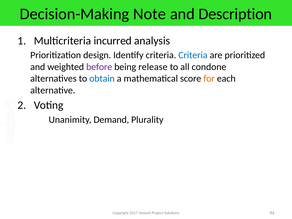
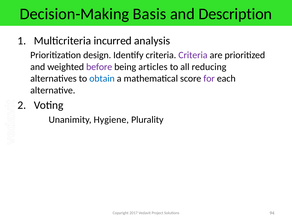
Note: Note -> Basis
Criteria at (193, 55) colour: blue -> purple
release: release -> articles
condone: condone -> reducing
for colour: orange -> purple
Demand: Demand -> Hygiene
